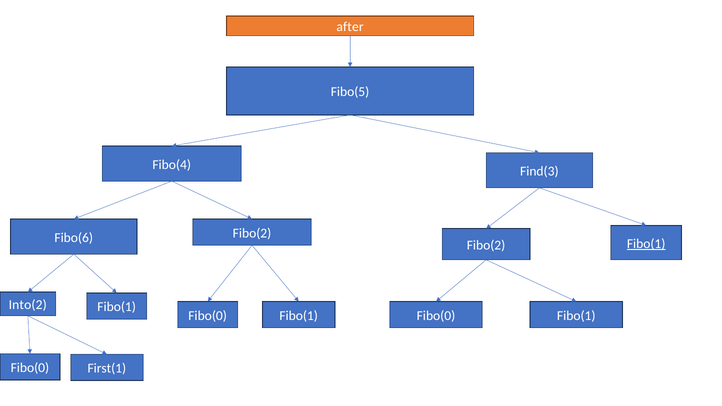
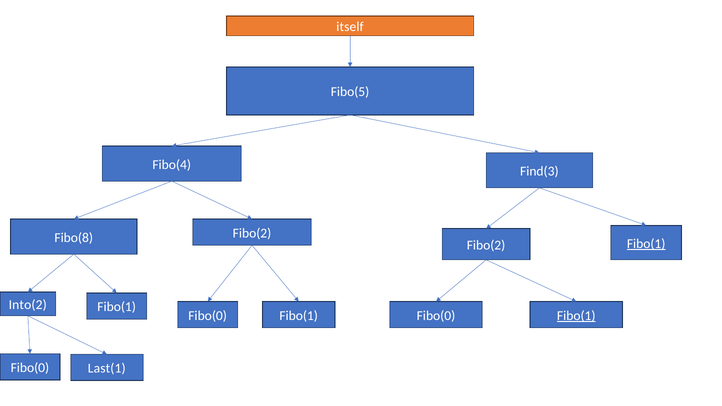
after: after -> itself
Fibo(6: Fibo(6 -> Fibo(8
Fibo(1 at (576, 316) underline: none -> present
First(1: First(1 -> Last(1
